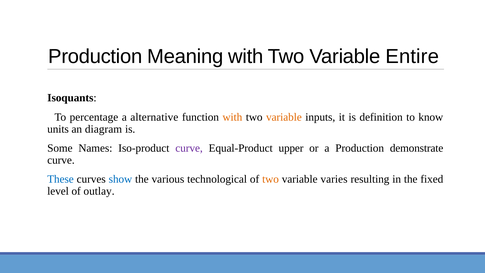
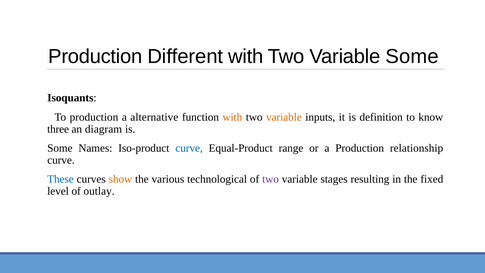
Meaning: Meaning -> Different
Variable Entire: Entire -> Some
To percentage: percentage -> production
units: units -> three
curve at (189, 148) colour: purple -> blue
upper: upper -> range
demonstrate: demonstrate -> relationship
show colour: blue -> orange
two at (271, 179) colour: orange -> purple
varies: varies -> stages
